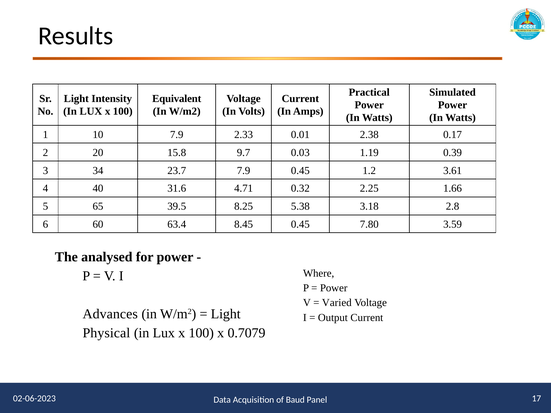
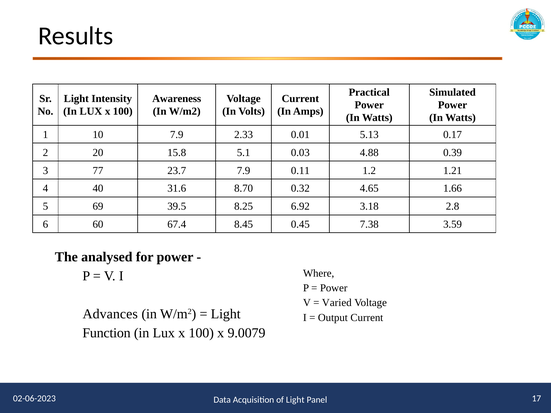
Equivalent: Equivalent -> Awareness
2.38: 2.38 -> 5.13
9.7: 9.7 -> 5.1
1.19: 1.19 -> 4.88
34: 34 -> 77
7.9 0.45: 0.45 -> 0.11
3.61: 3.61 -> 1.21
4.71: 4.71 -> 8.70
2.25: 2.25 -> 4.65
65: 65 -> 69
5.38: 5.38 -> 6.92
63.4: 63.4 -> 67.4
7.80: 7.80 -> 7.38
Physical: Physical -> Function
0.7079: 0.7079 -> 9.0079
of Baud: Baud -> Light
